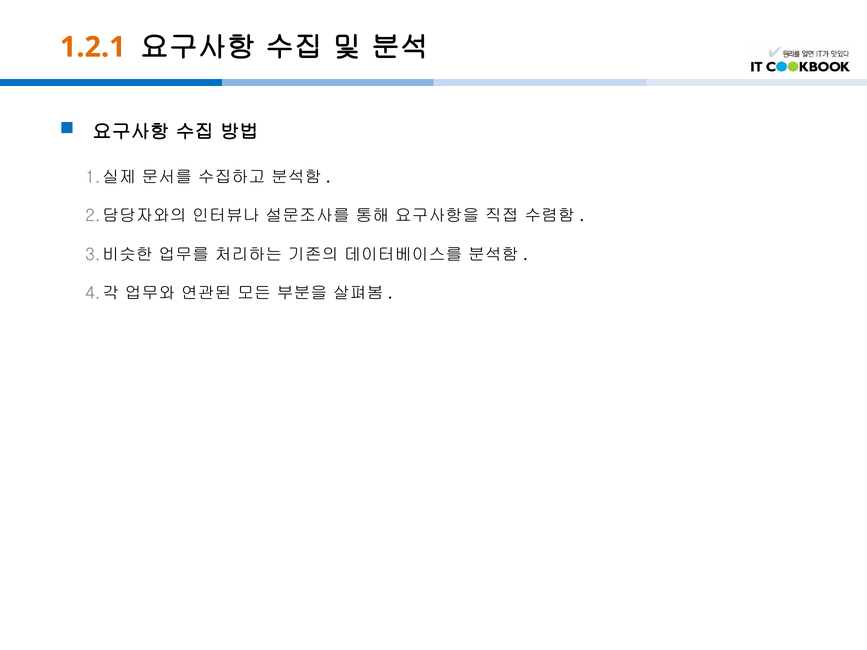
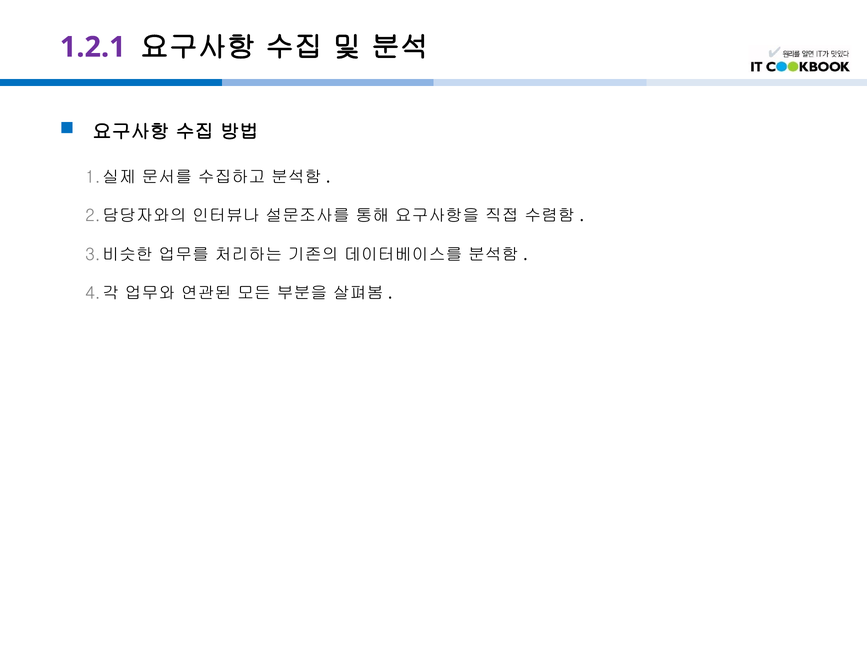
1.2.1 colour: orange -> purple
